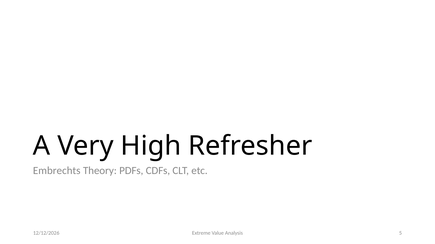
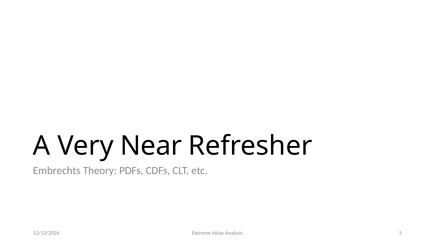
High: High -> Near
